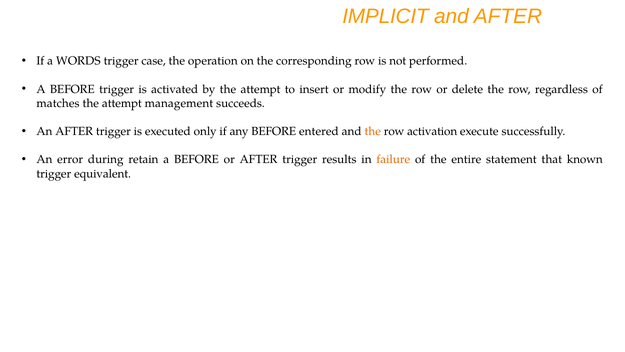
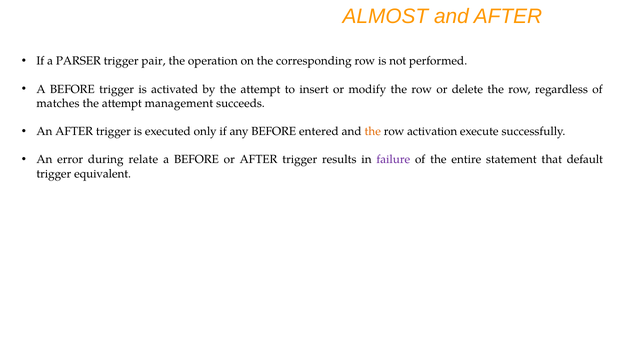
IMPLICIT: IMPLICIT -> ALMOST
WORDS: WORDS -> PARSER
case: case -> pair
retain: retain -> relate
failure colour: orange -> purple
known: known -> default
